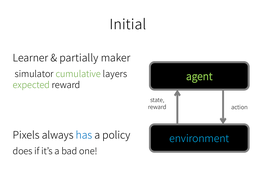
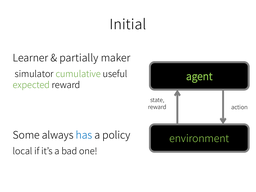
layers: layers -> useful
Pixels: Pixels -> Some
environment colour: light blue -> light green
does: does -> local
